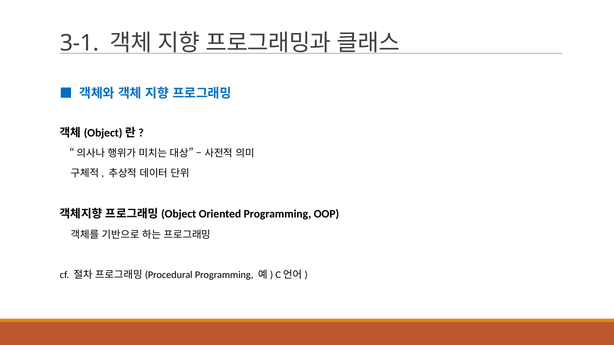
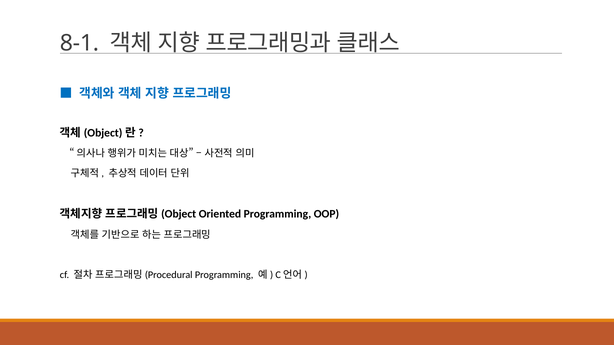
3-1: 3-1 -> 8-1
